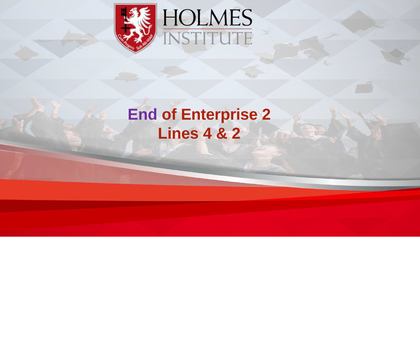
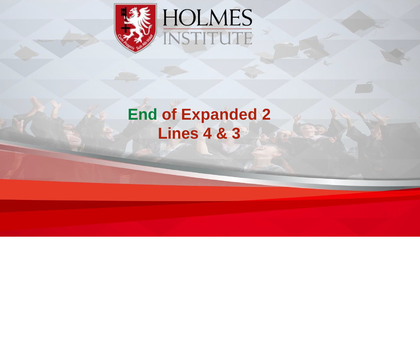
End colour: purple -> green
Enterprise: Enterprise -> Expanded
2 at (236, 133): 2 -> 3
